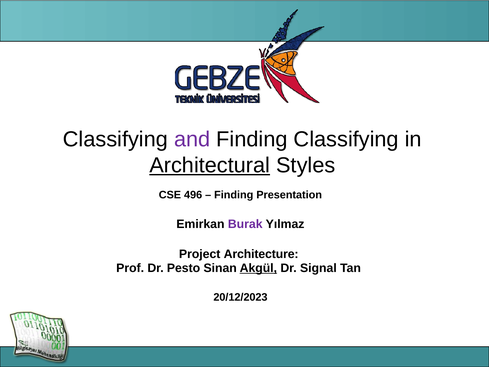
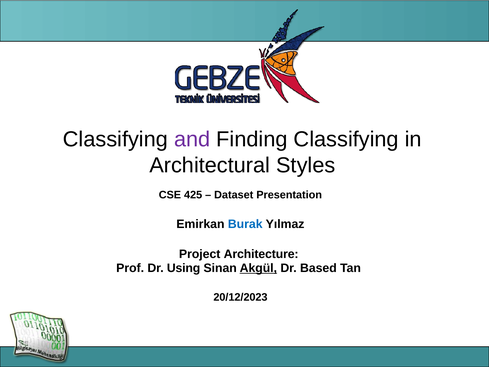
Architectural underline: present -> none
496: 496 -> 425
Finding at (234, 195): Finding -> Dataset
Burak colour: purple -> blue
Pesto: Pesto -> Using
Signal: Signal -> Based
